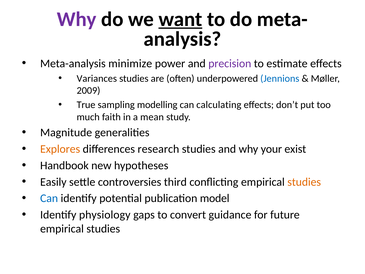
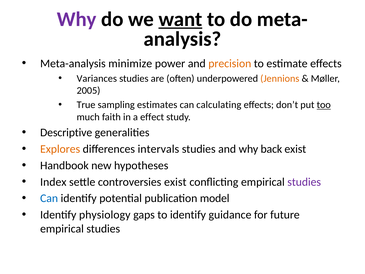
precision colour: purple -> orange
Jennions colour: blue -> orange
2009: 2009 -> 2005
modelling: modelling -> estimates
too underline: none -> present
mean: mean -> effect
Magnitude: Magnitude -> Descriptive
research: research -> intervals
your: your -> back
Easily: Easily -> Index
controversies third: third -> exist
studies at (304, 182) colour: orange -> purple
to convert: convert -> identify
